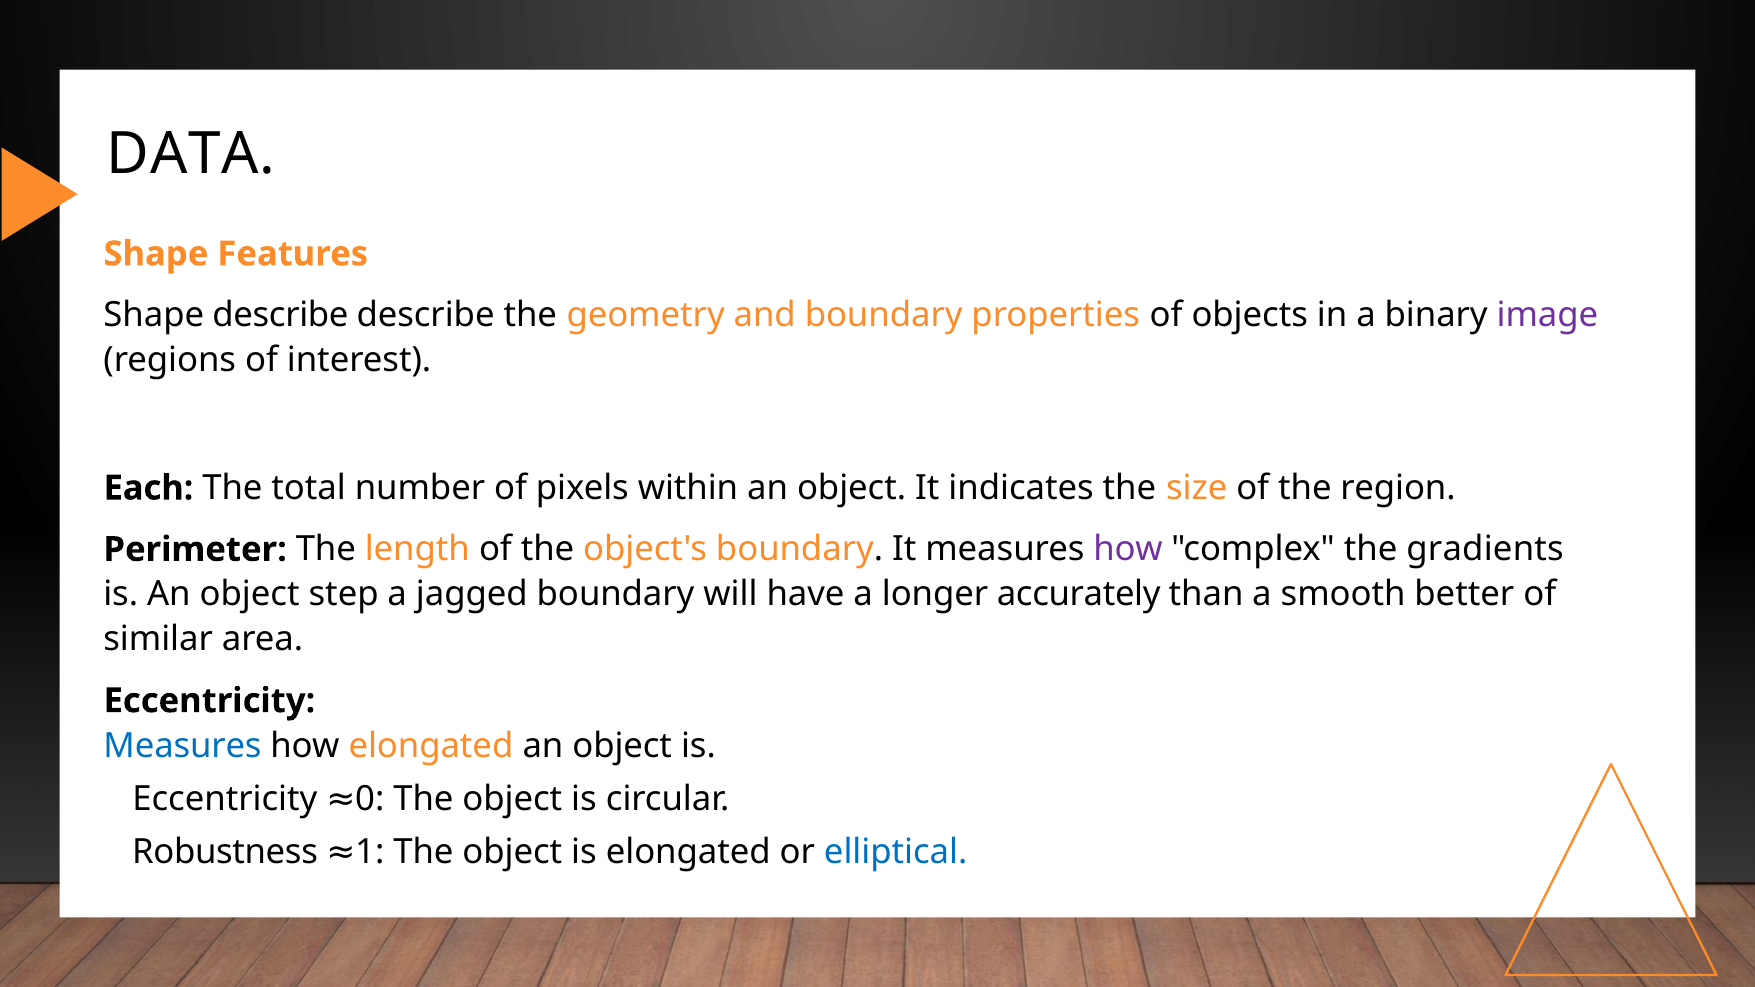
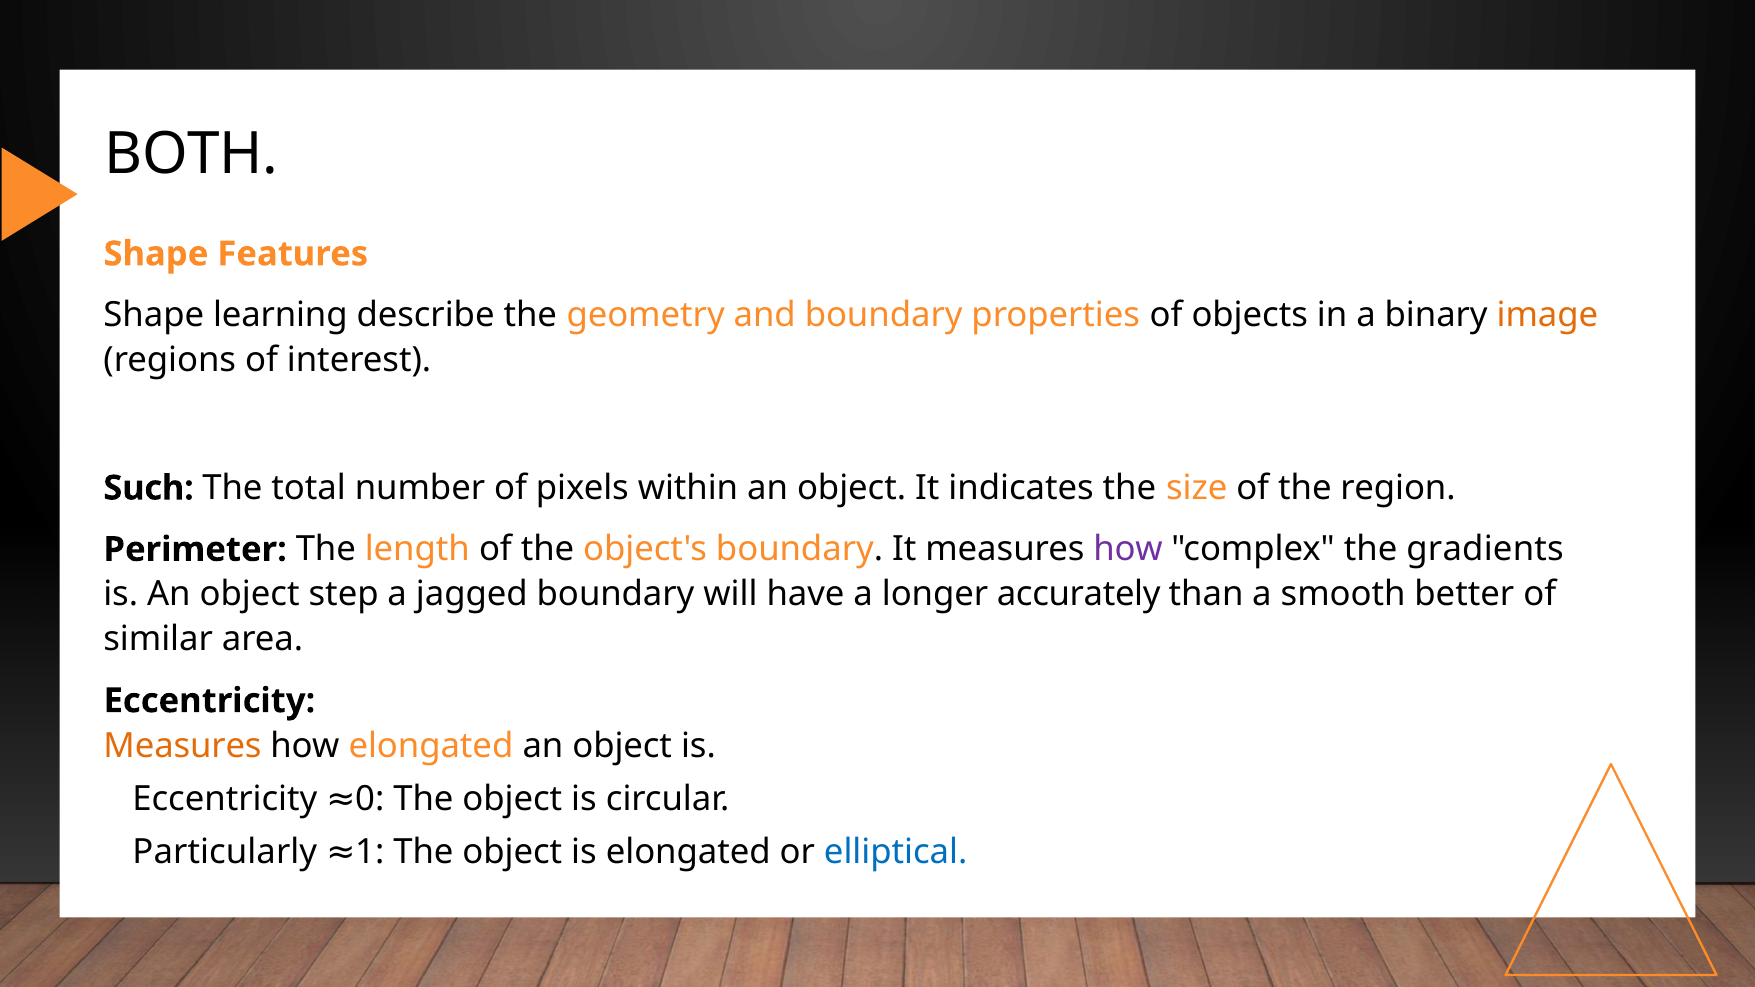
DATA: DATA -> BOTH
Shape describe: describe -> learning
image colour: purple -> orange
Each: Each -> Such
Measures at (183, 746) colour: blue -> orange
Robustness: Robustness -> Particularly
